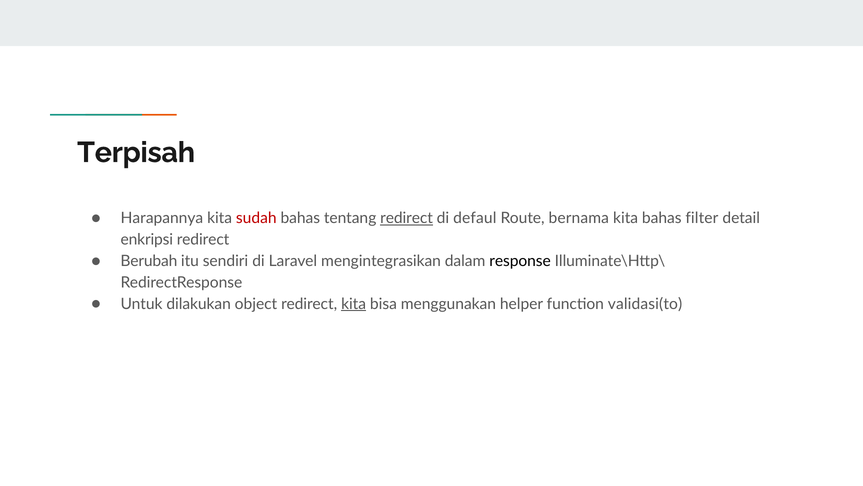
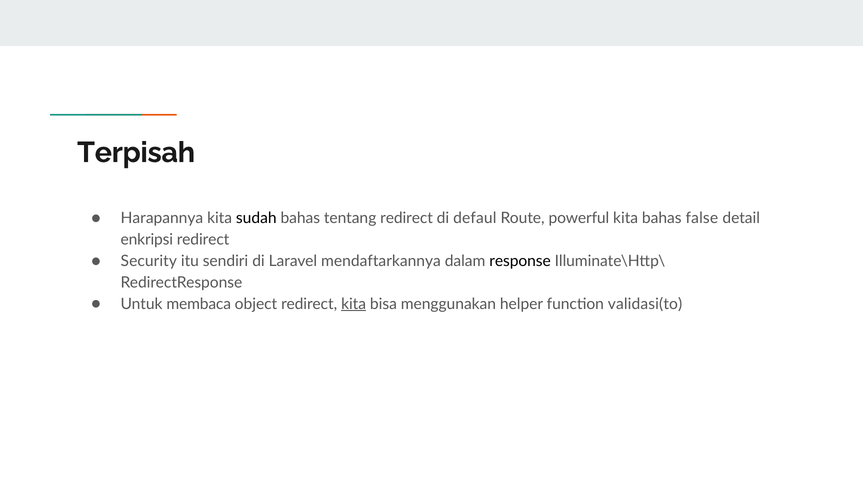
sudah colour: red -> black
redirect at (407, 218) underline: present -> none
bernama: bernama -> powerful
filter: filter -> false
Berubah: Berubah -> Security
mengintegrasikan: mengintegrasikan -> mendaftarkannya
dilakukan: dilakukan -> membaca
